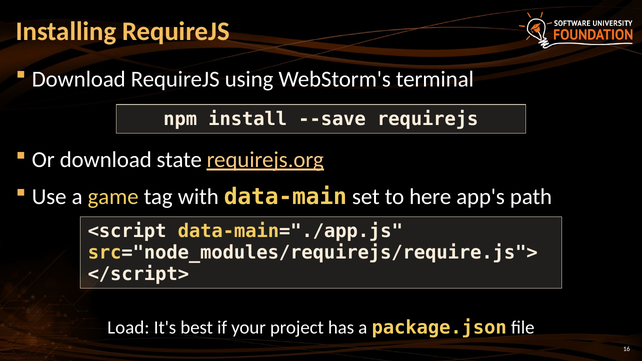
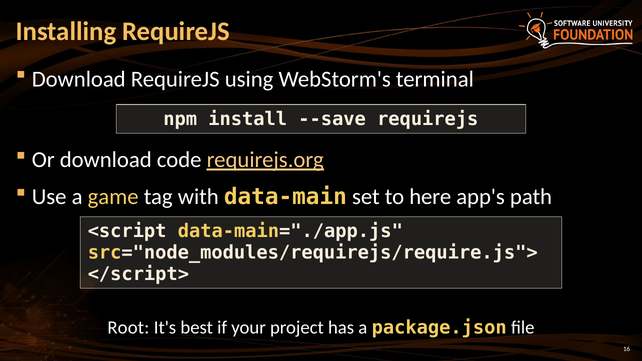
state: state -> code
Load: Load -> Root
